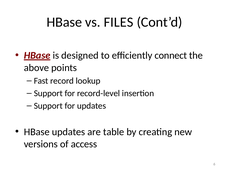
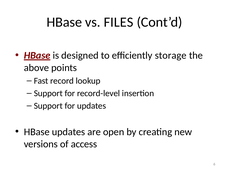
connect: connect -> storage
table: table -> open
